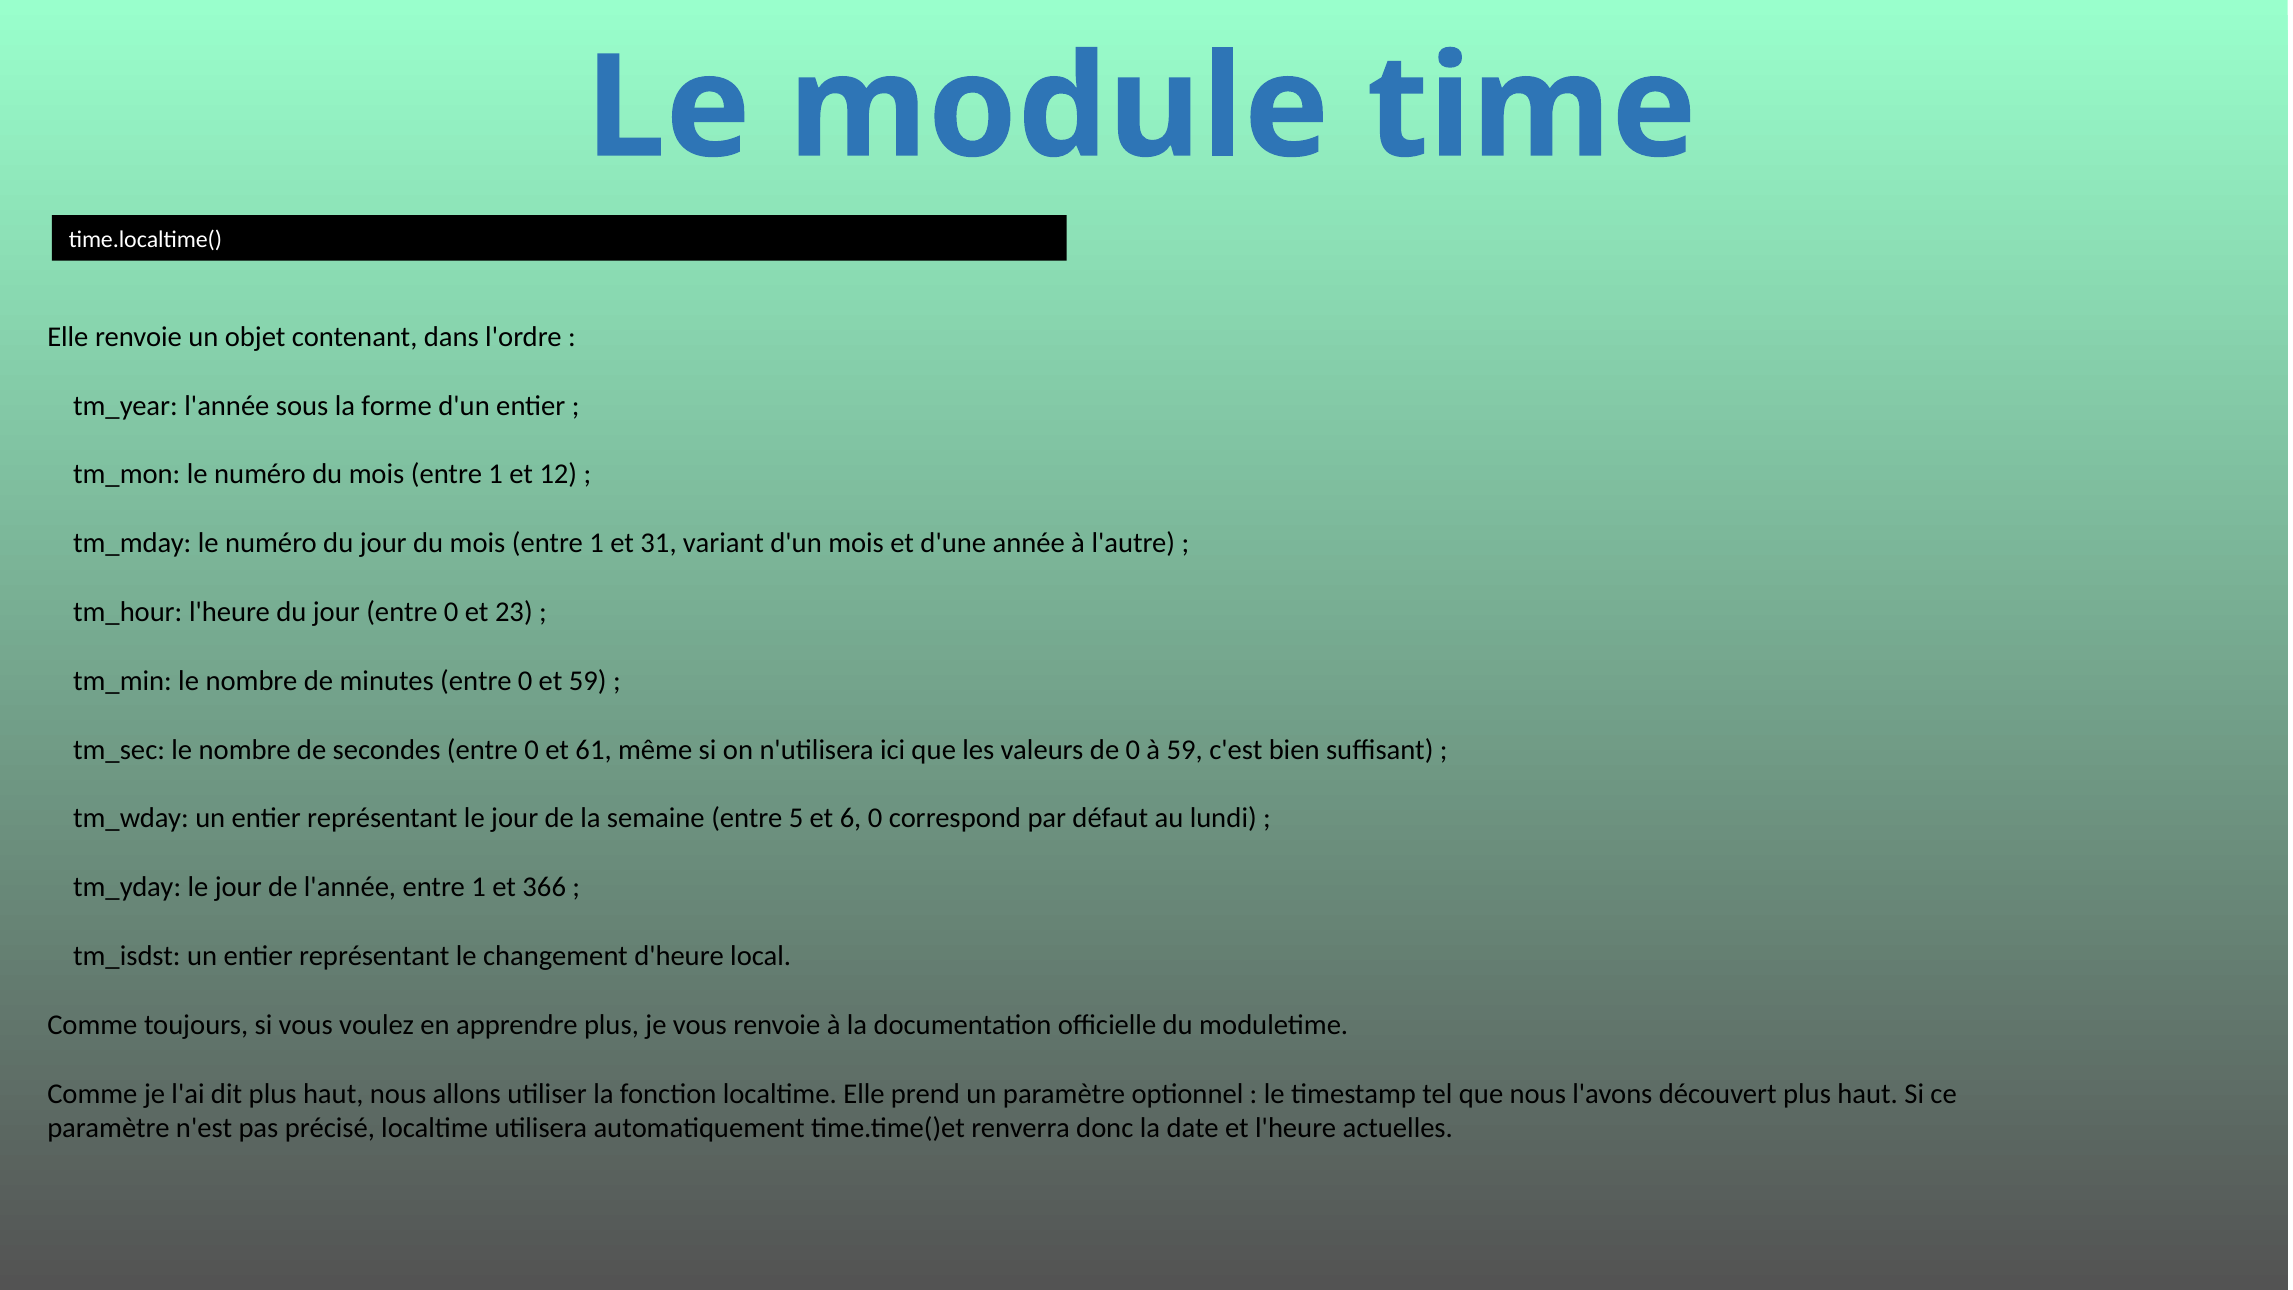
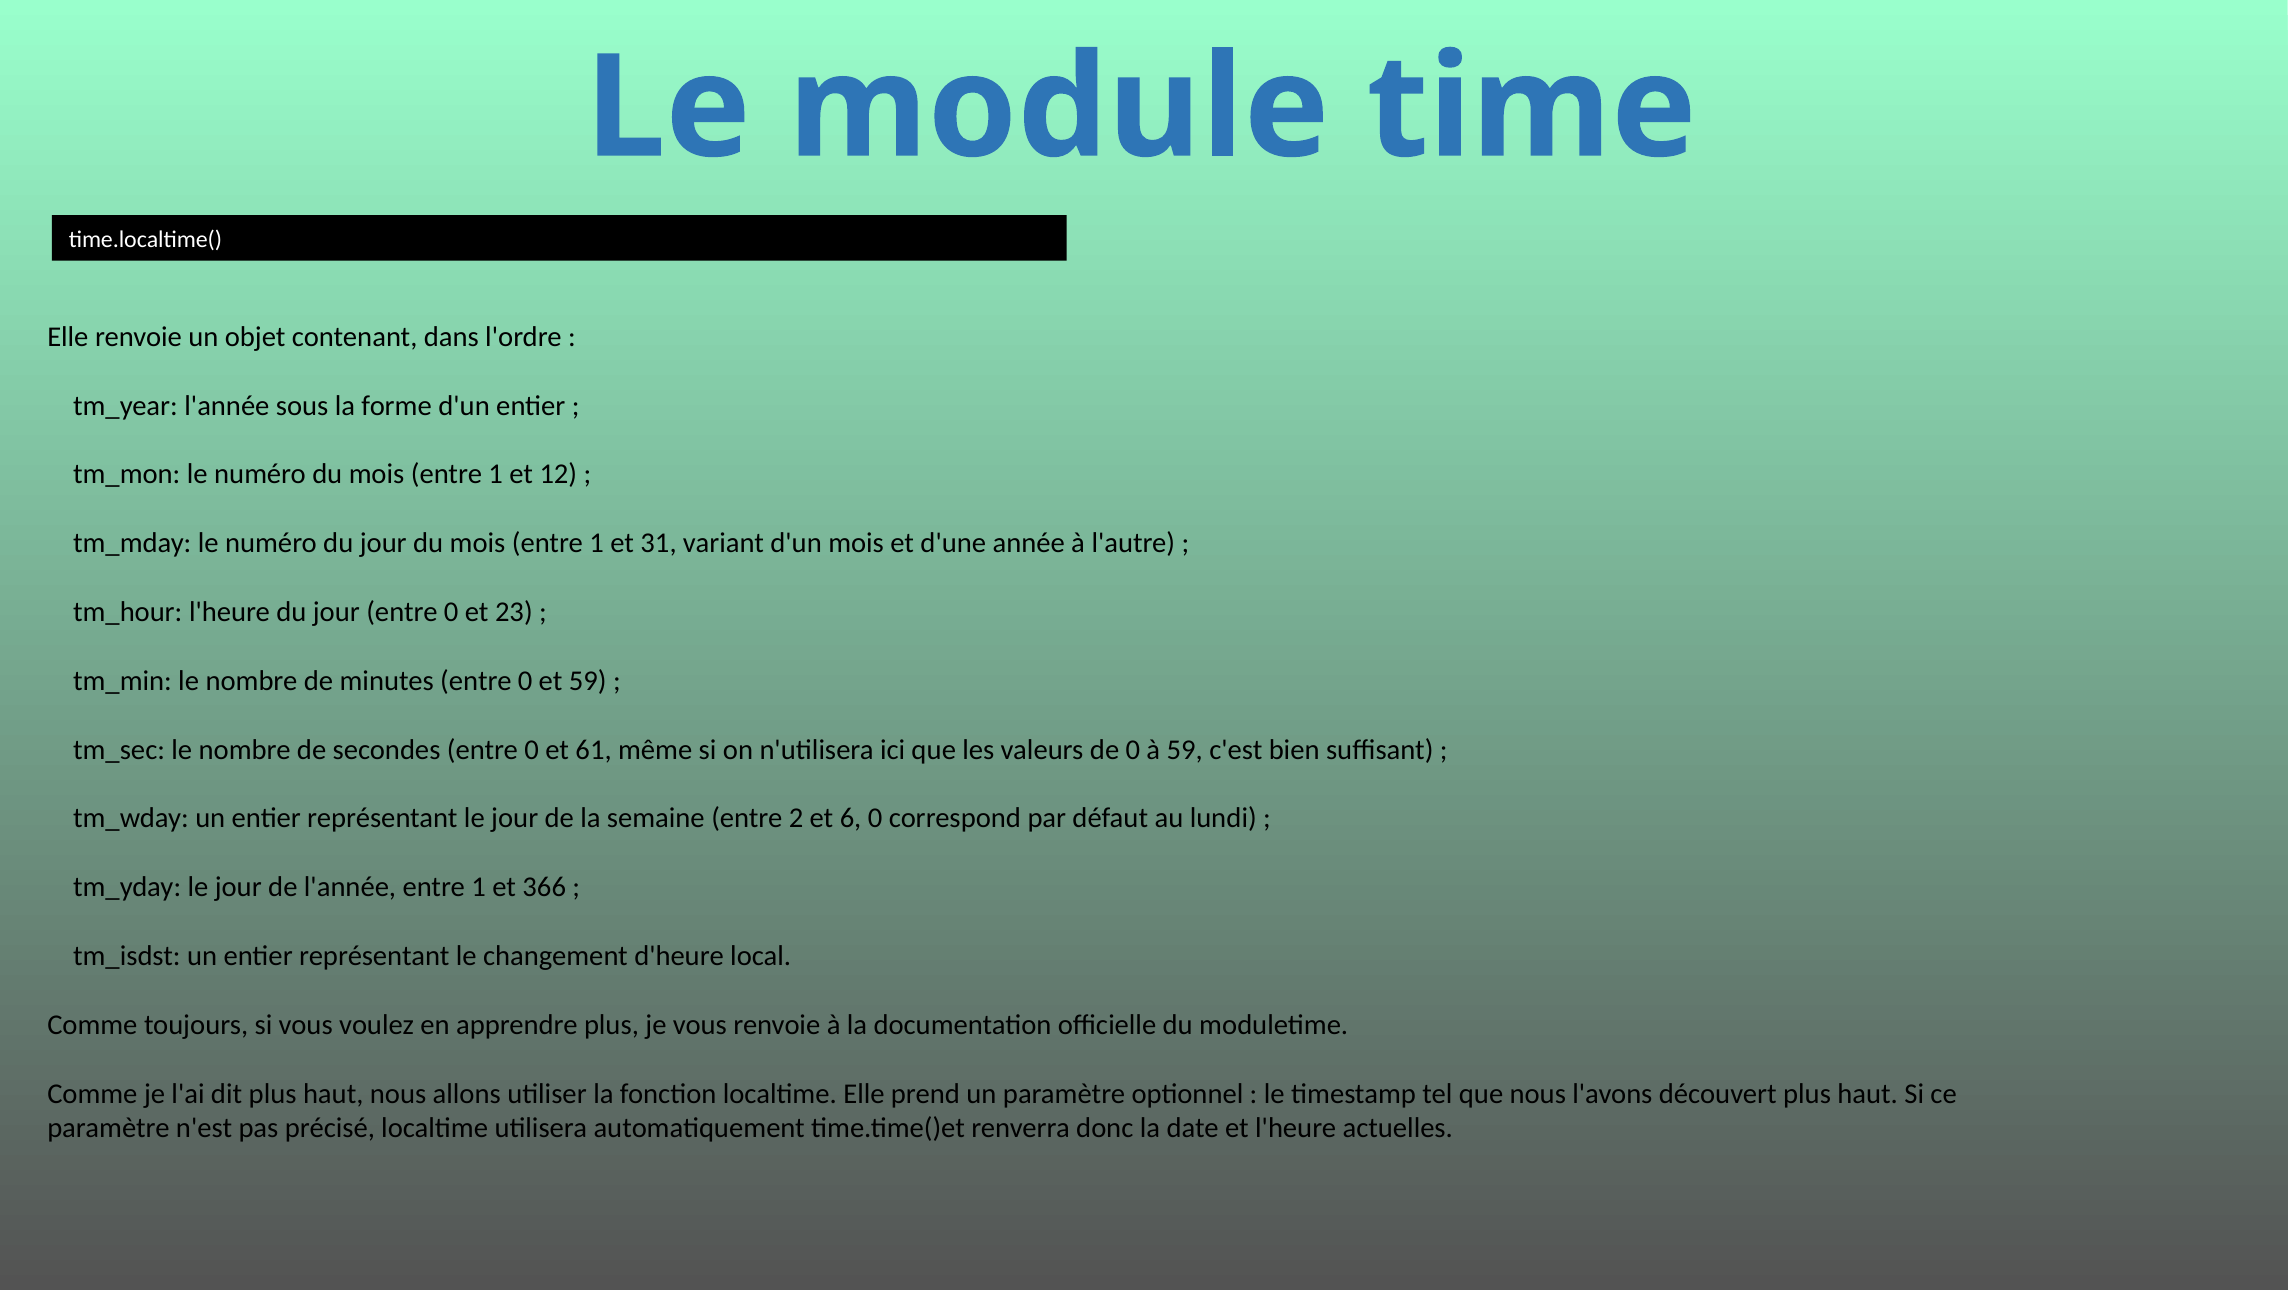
5: 5 -> 2
